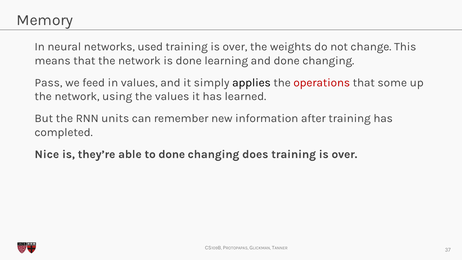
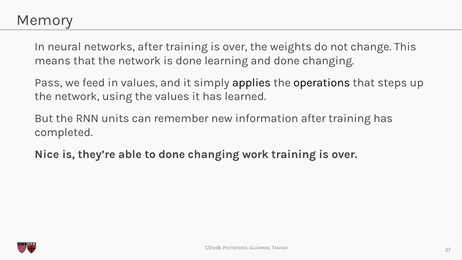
networks used: used -> after
operations colour: red -> black
some: some -> steps
does: does -> work
